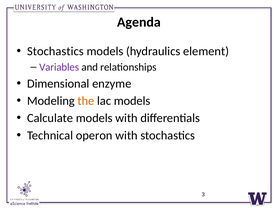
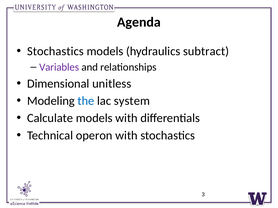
element: element -> subtract
enzyme: enzyme -> unitless
the colour: orange -> blue
lac models: models -> system
